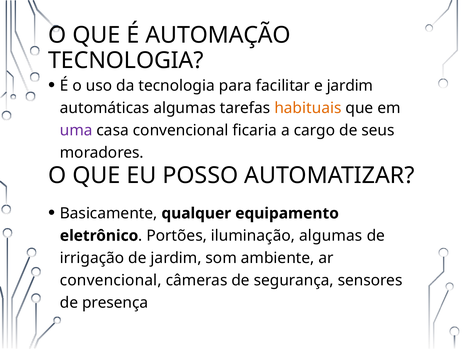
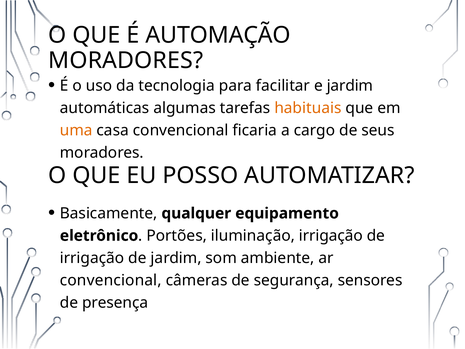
TECNOLOGIA at (126, 60): TECNOLOGIA -> MORADORES
uma colour: purple -> orange
iluminação algumas: algumas -> irrigação
